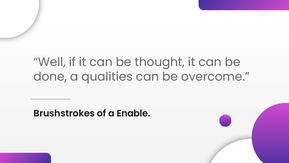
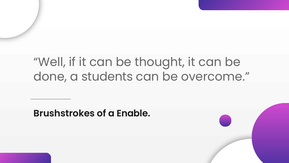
qualities: qualities -> students
